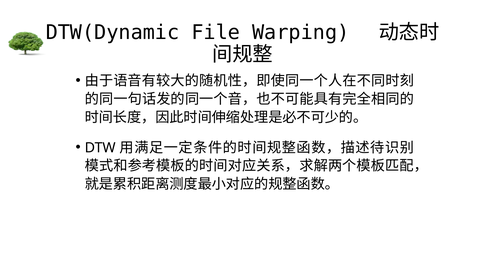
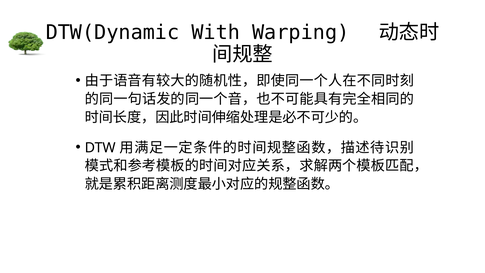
File: File -> With
